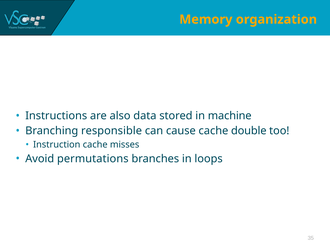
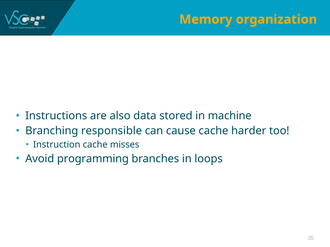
double: double -> harder
permutations: permutations -> programming
